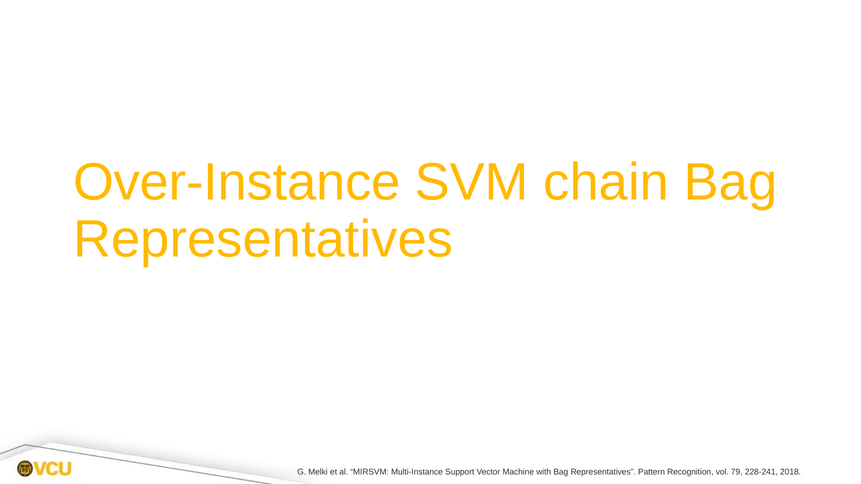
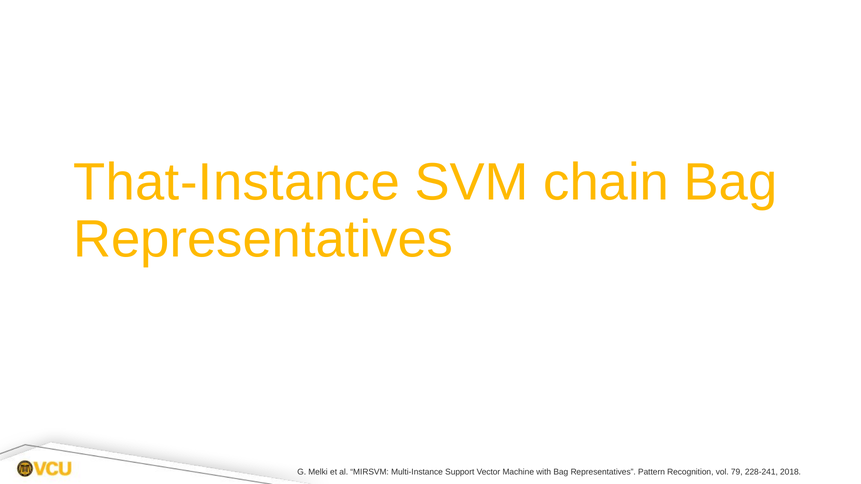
Over-Instance: Over-Instance -> That-Instance
